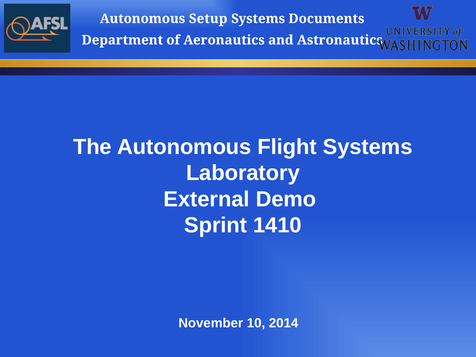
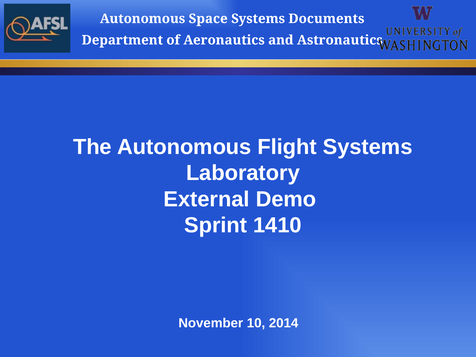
Setup: Setup -> Space
